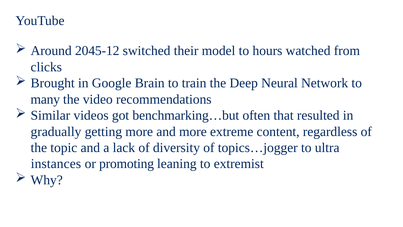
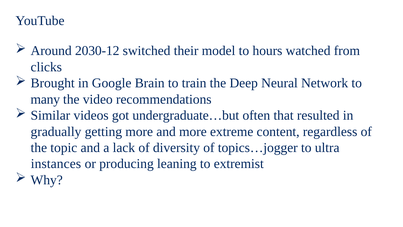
2045-12: 2045-12 -> 2030-12
benchmarking…but: benchmarking…but -> undergraduate…but
promoting: promoting -> producing
